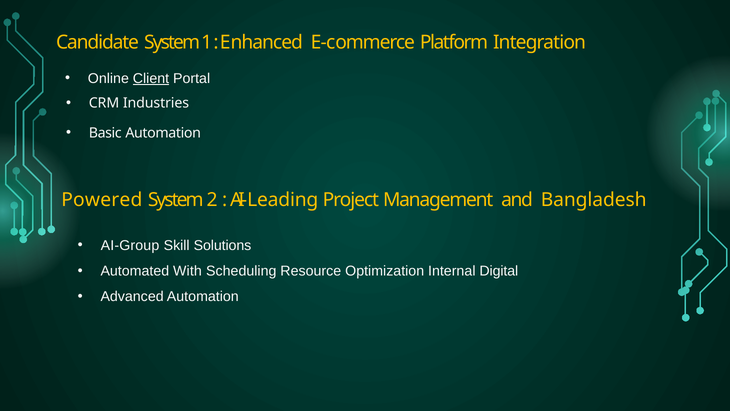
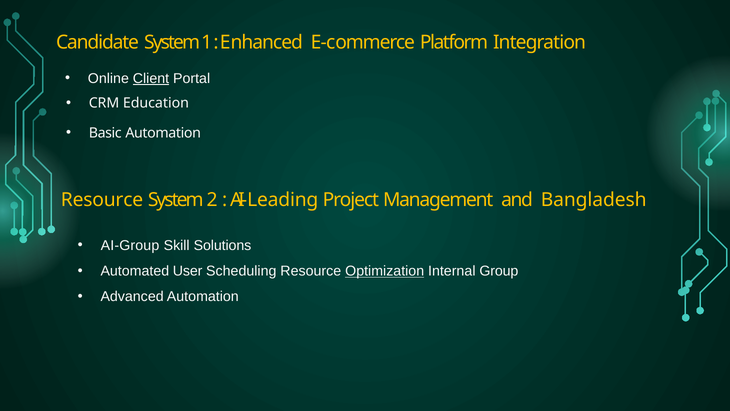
Industries: Industries -> Education
Powered at (102, 200): Powered -> Resource
With: With -> User
Optimization underline: none -> present
Digital: Digital -> Group
